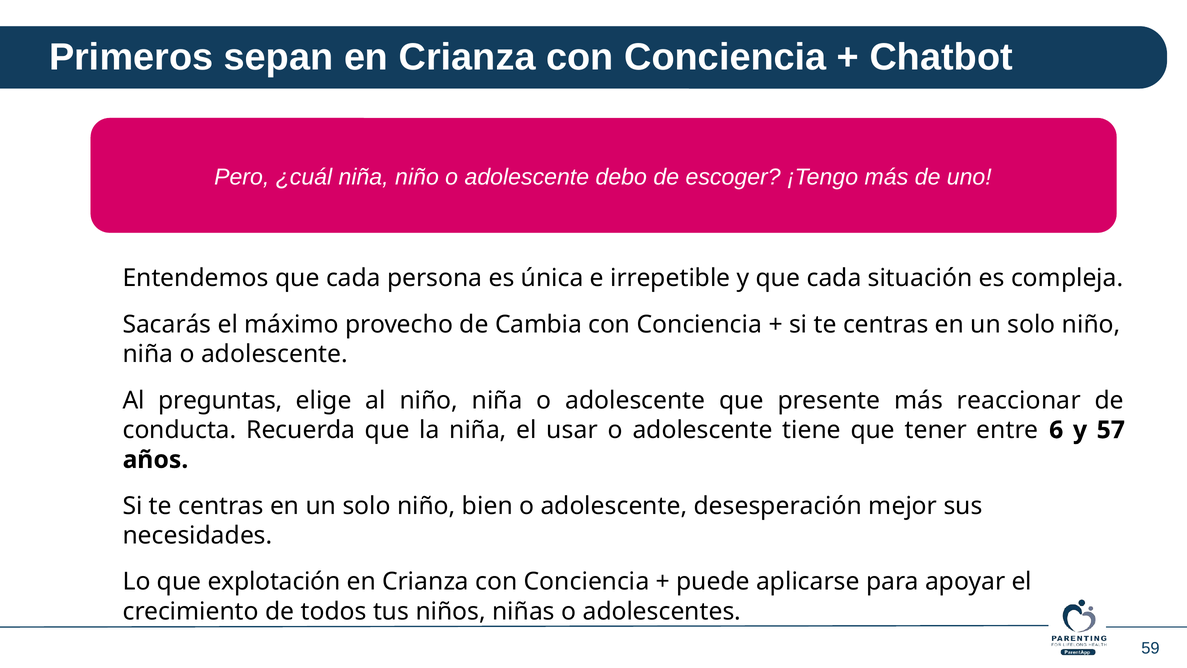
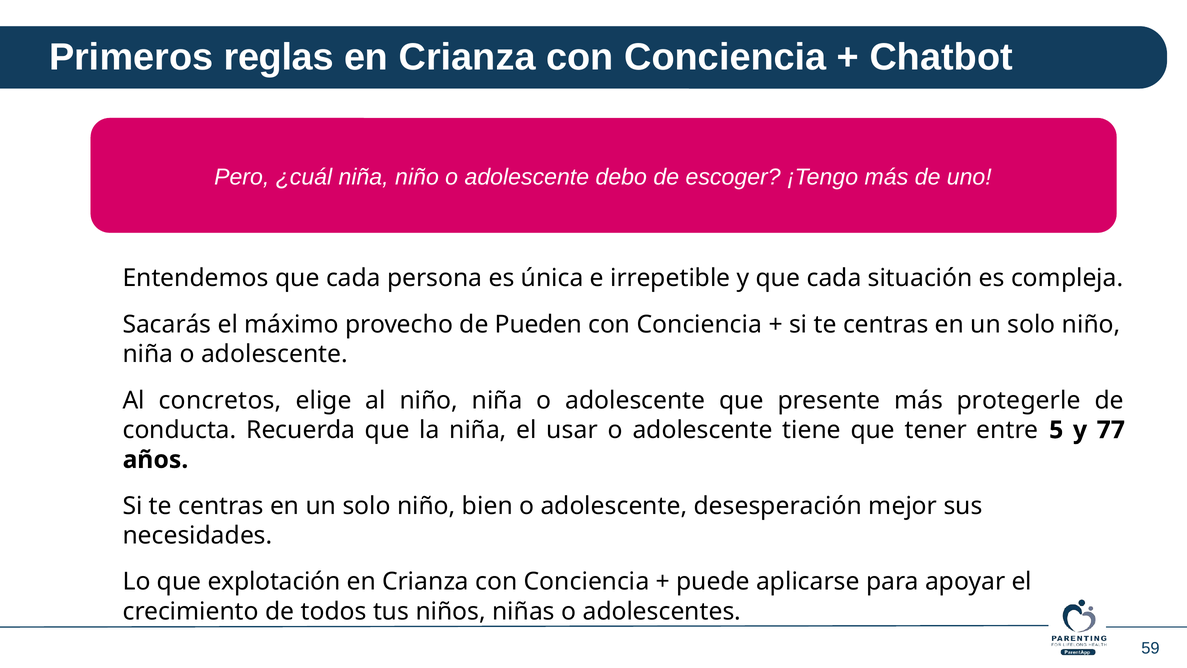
sepan: sepan -> reglas
Cambia: Cambia -> Pueden
preguntas: preguntas -> concretos
reaccionar: reaccionar -> protegerle
6: 6 -> 5
57: 57 -> 77
